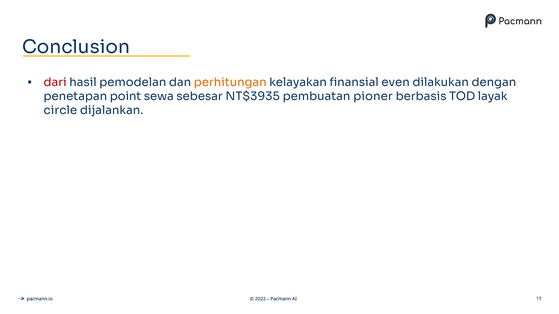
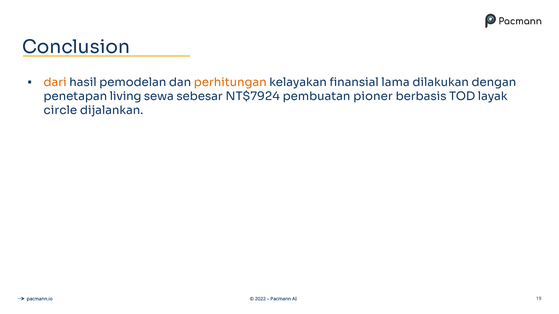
dari colour: red -> orange
even: even -> lama
point: point -> living
NT$3935: NT$3935 -> NT$7924
